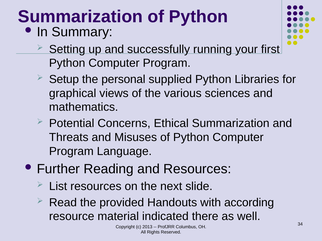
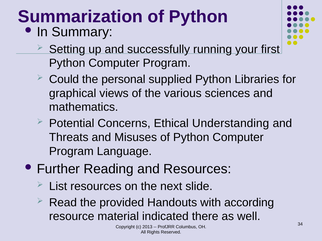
Setup: Setup -> Could
Ethical Summarization: Summarization -> Understanding
